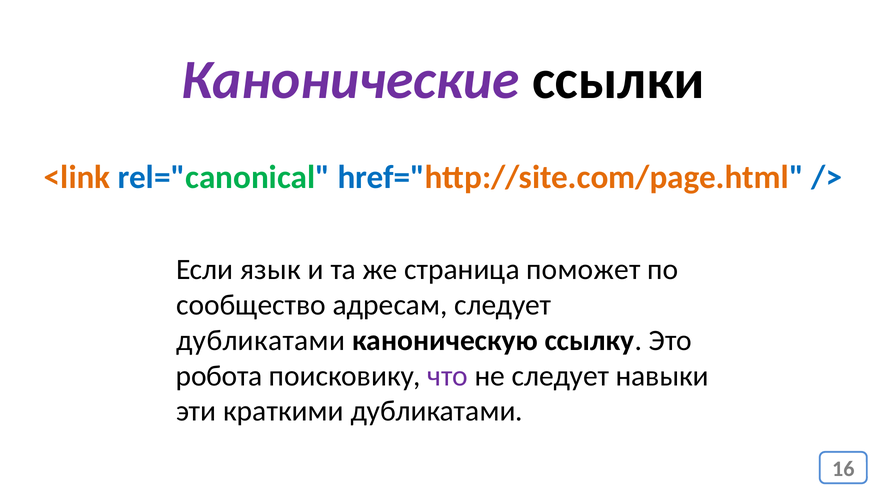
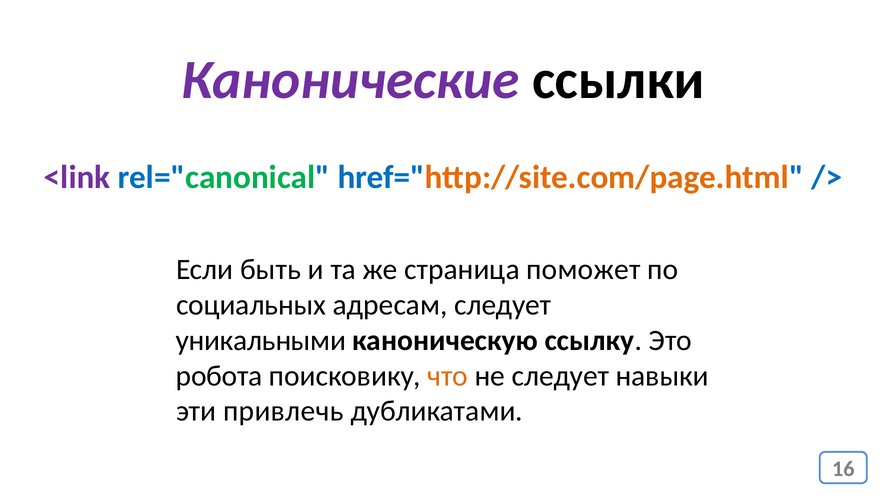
<link colour: orange -> purple
язык: язык -> быть
сообщество: сообщество -> социальных
дубликатами at (261, 341): дубликатами -> уникальными
что colour: purple -> orange
краткими: краткими -> привлечь
